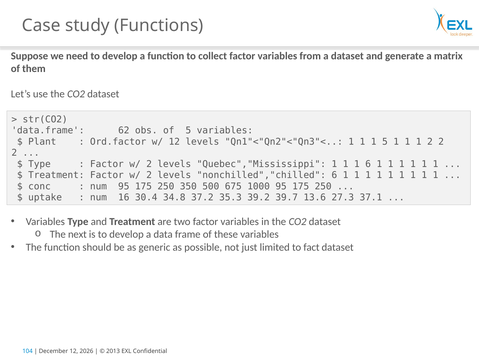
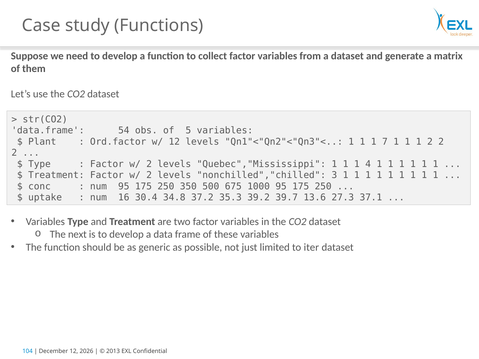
62: 62 -> 54
1 5: 5 -> 7
1 6: 6 -> 4
nonchilled","chilled 6: 6 -> 3
fact: fact -> iter
